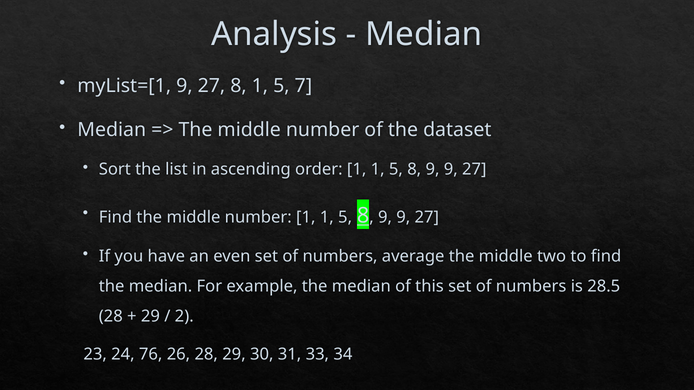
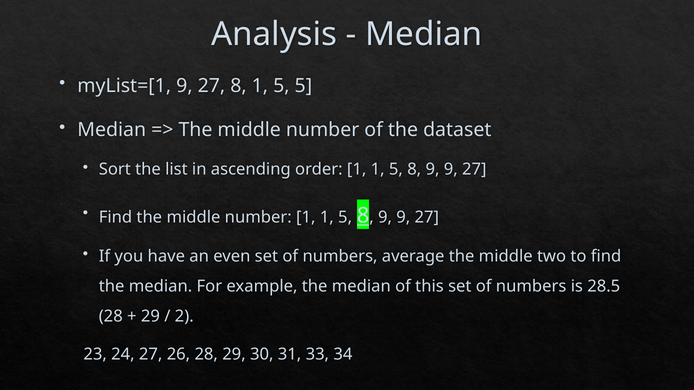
5 7: 7 -> 5
24 76: 76 -> 27
